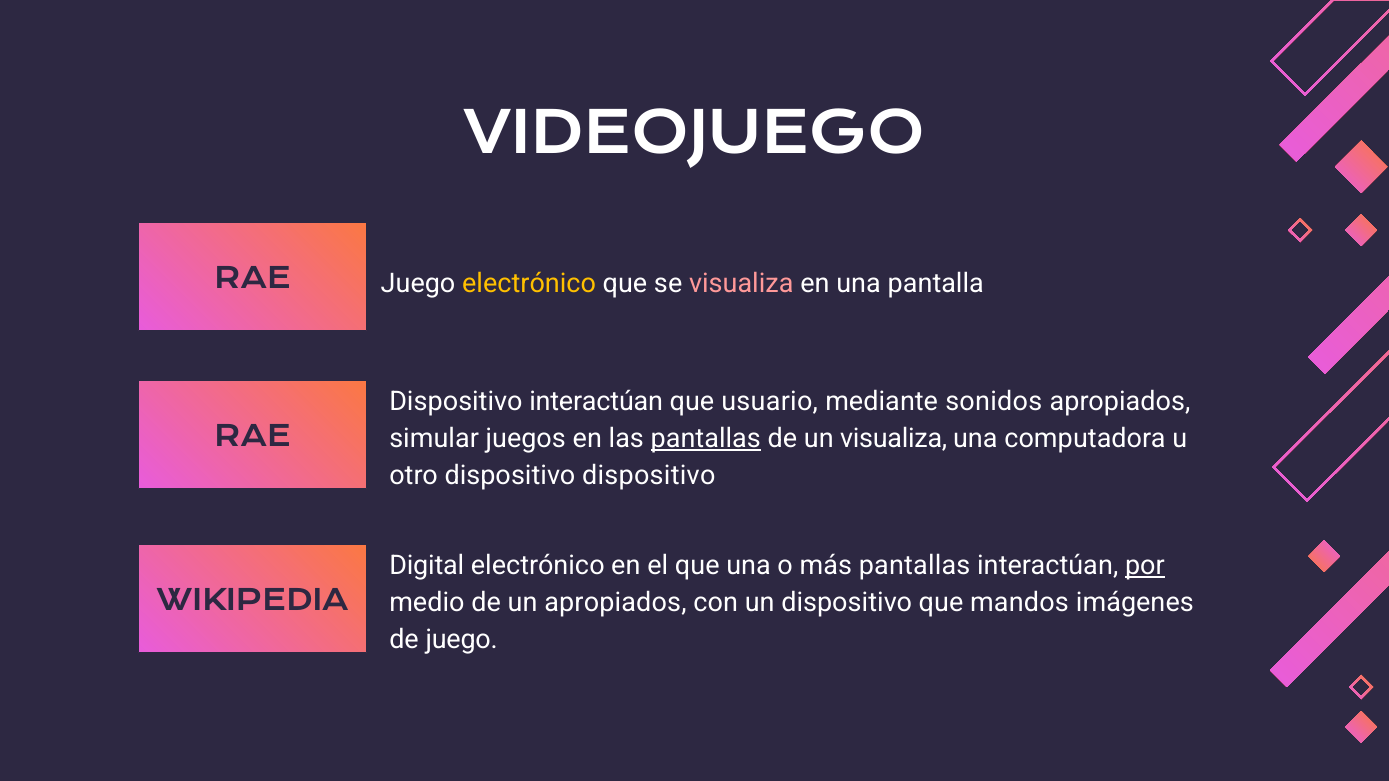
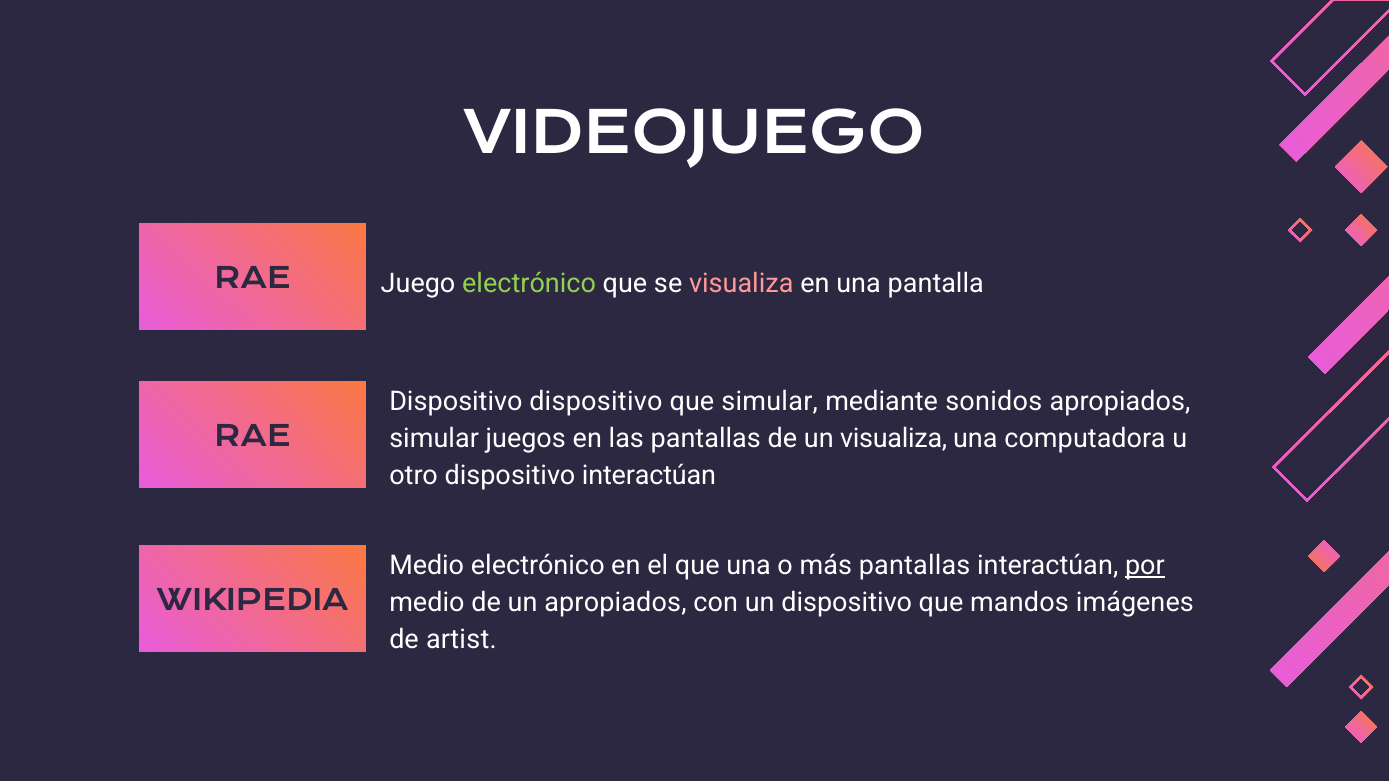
electrónico at (529, 284) colour: yellow -> light green
interactúan at (596, 401): interactúan -> dispositivo
que usuario: usuario -> simular
pantallas at (706, 439) underline: present -> none
dispositivo dispositivo: dispositivo -> interactúan
Digital at (427, 566): Digital -> Medio
de juego: juego -> artist
